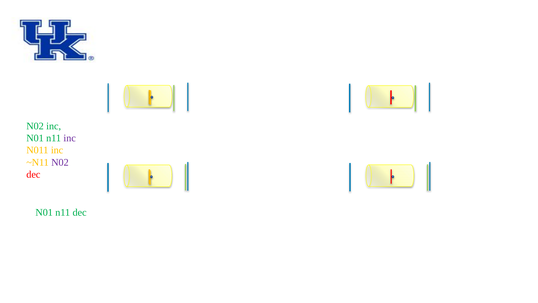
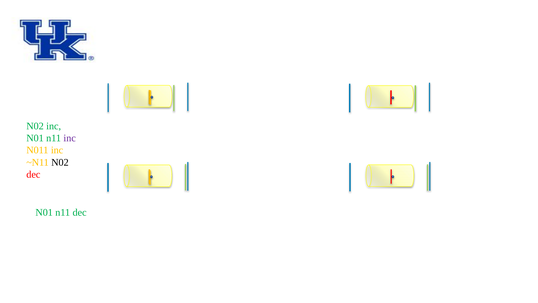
N02 at (60, 162) colour: purple -> black
